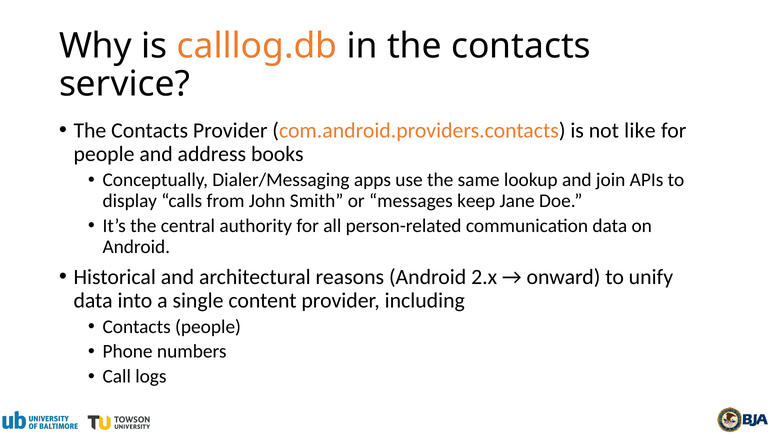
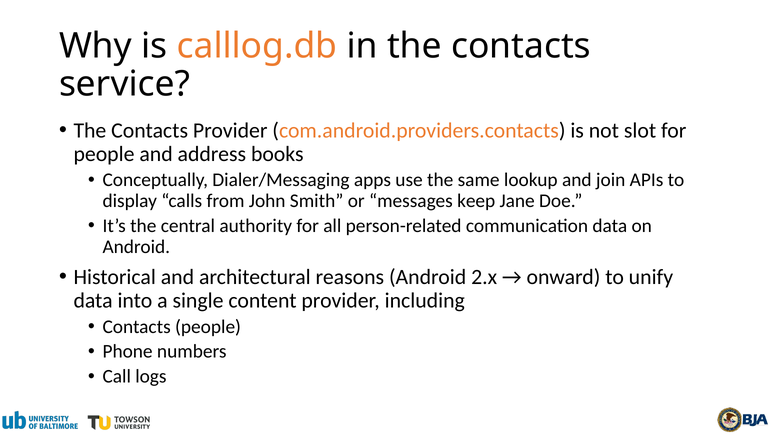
like: like -> slot
